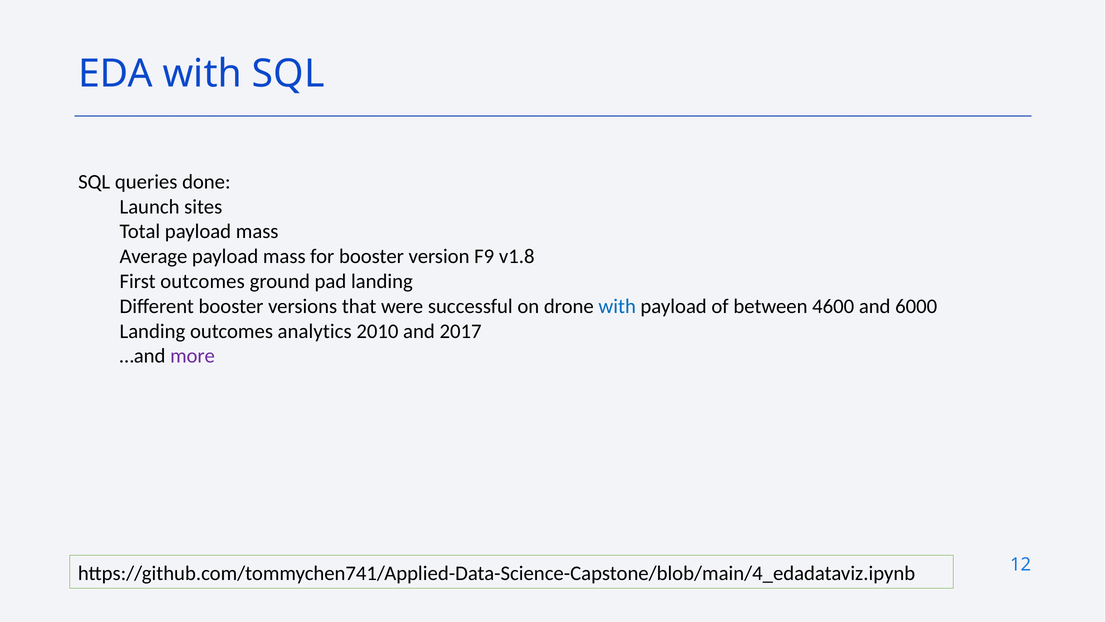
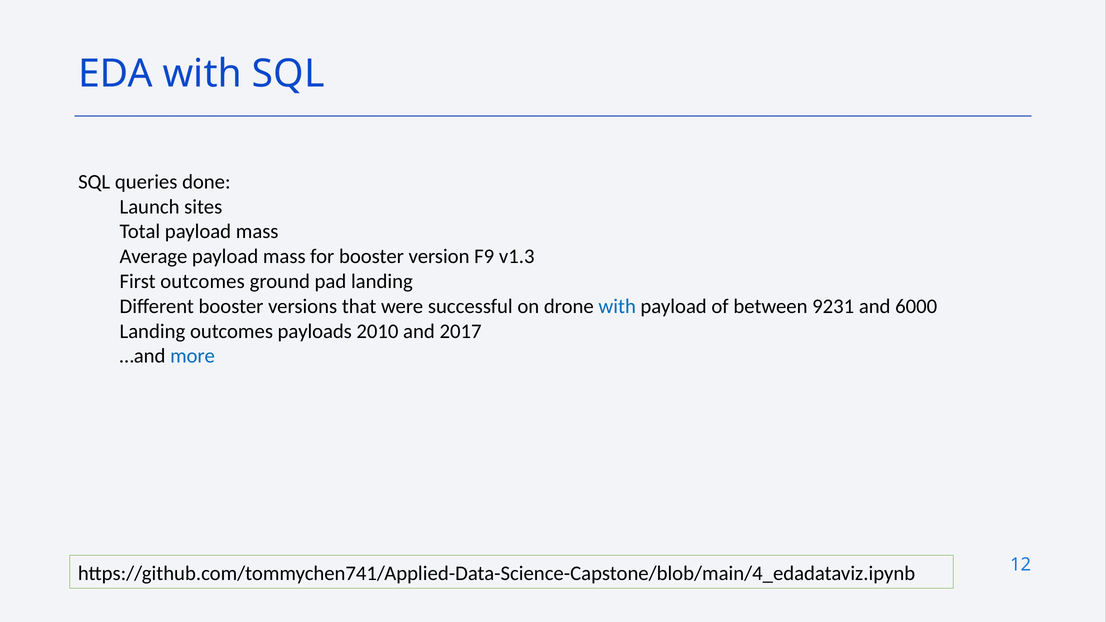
v1.8: v1.8 -> v1.3
4600: 4600 -> 9231
analytics: analytics -> payloads
more colour: purple -> blue
